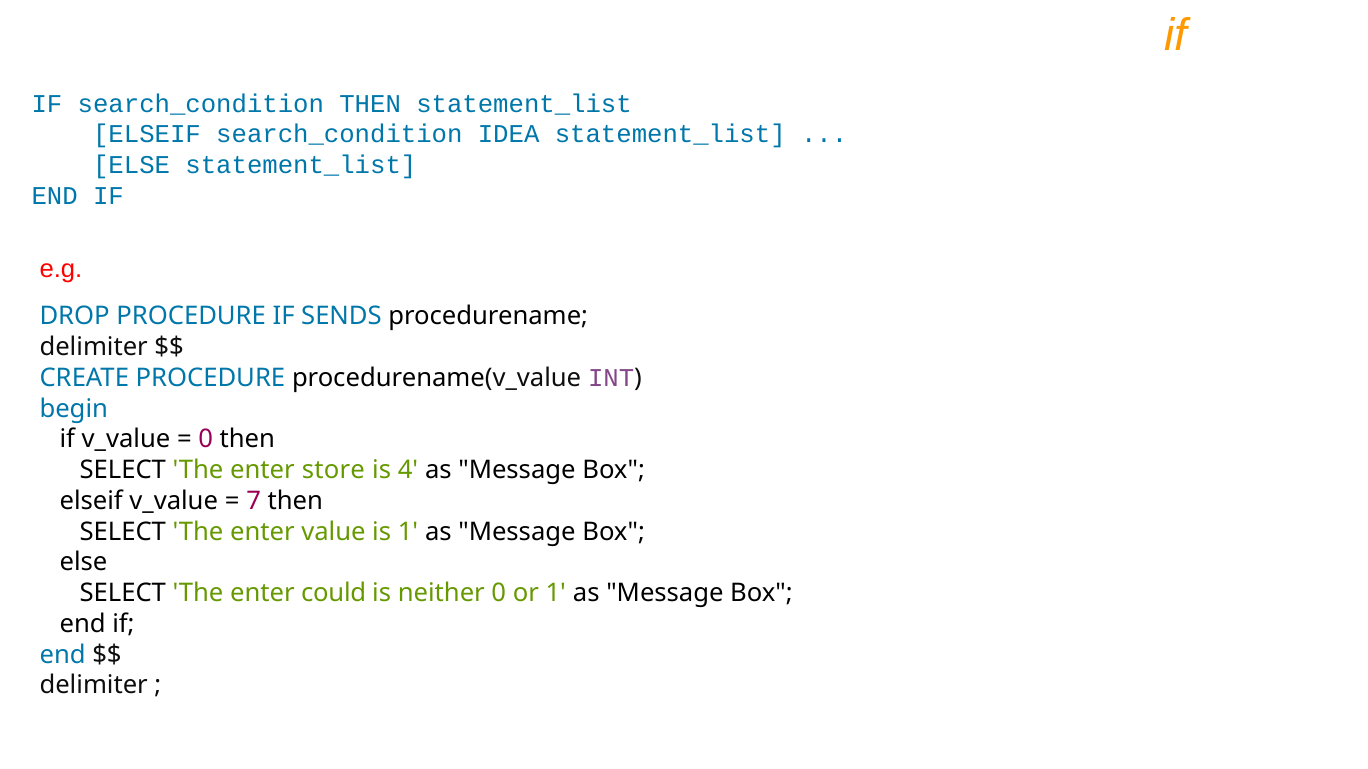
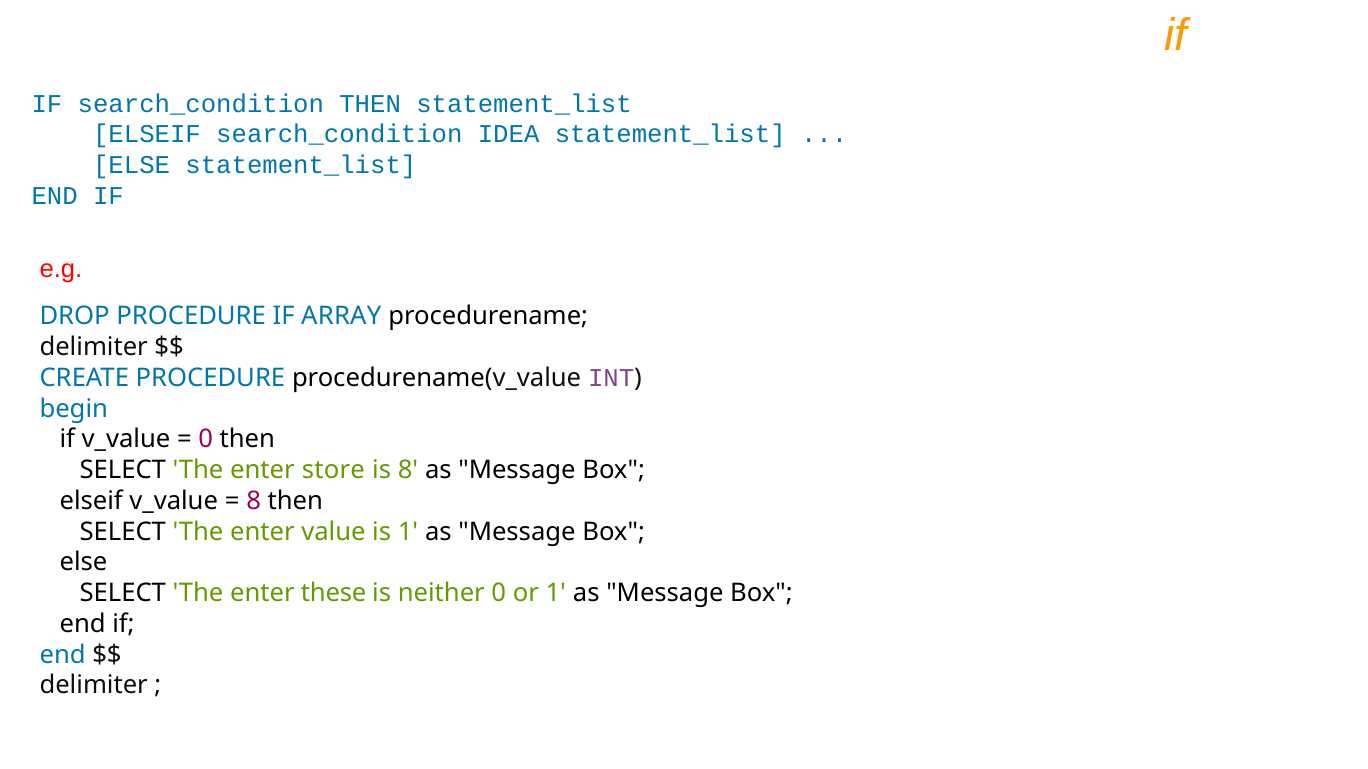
SENDS: SENDS -> ARRAY
is 4: 4 -> 8
7 at (254, 501): 7 -> 8
could: could -> these
